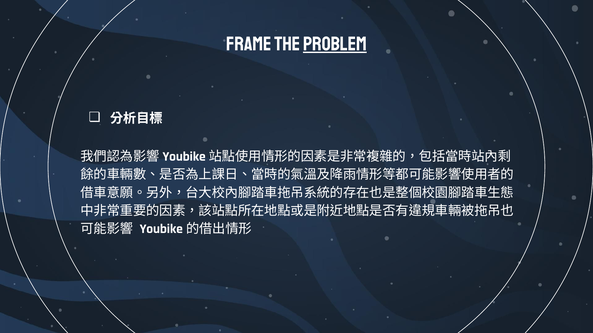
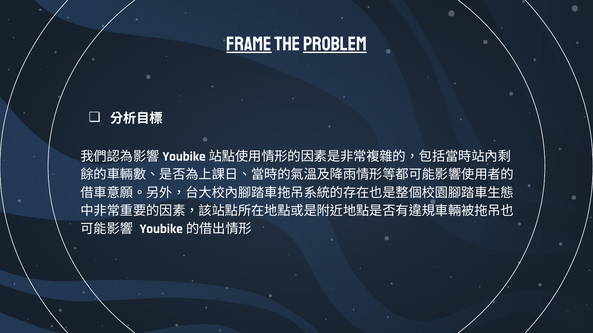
Frame underline: none -> present
